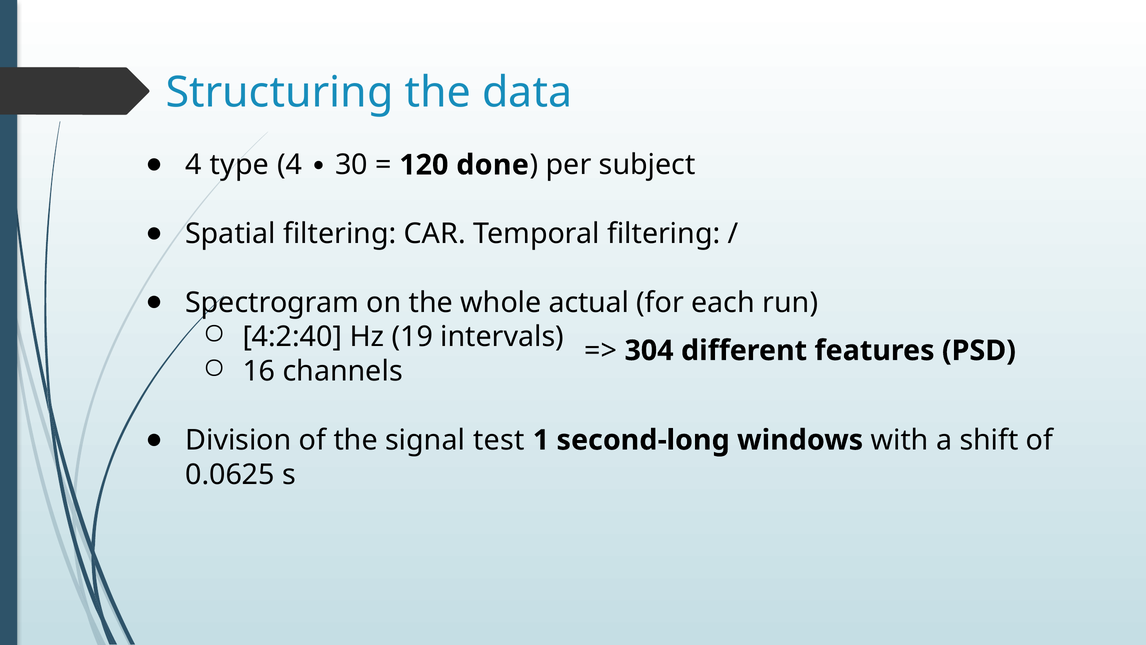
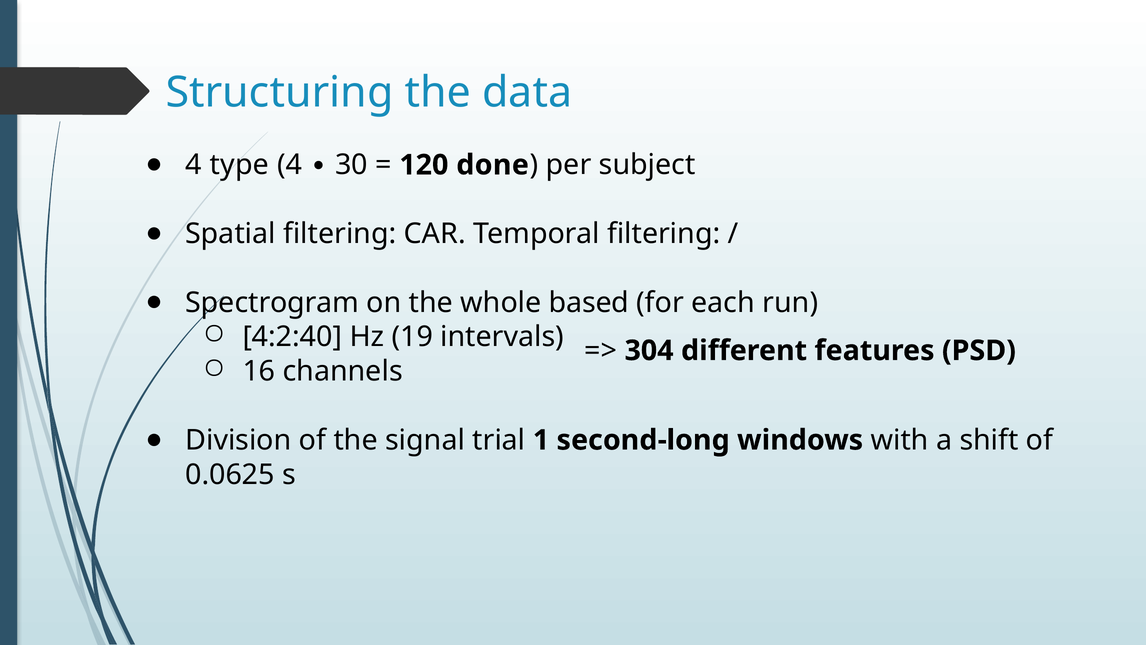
actual: actual -> based
test: test -> trial
